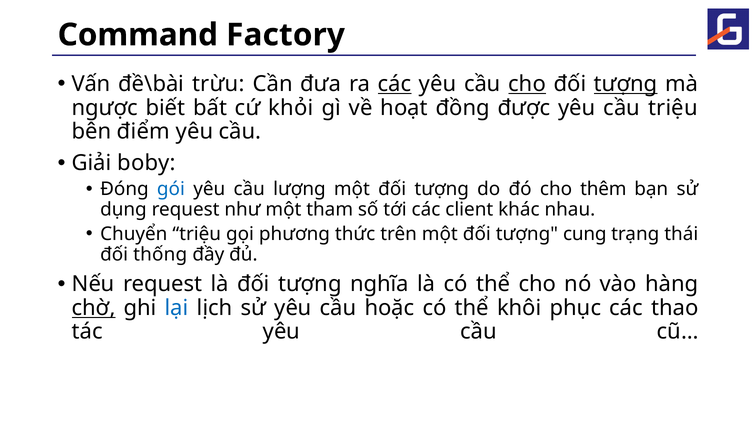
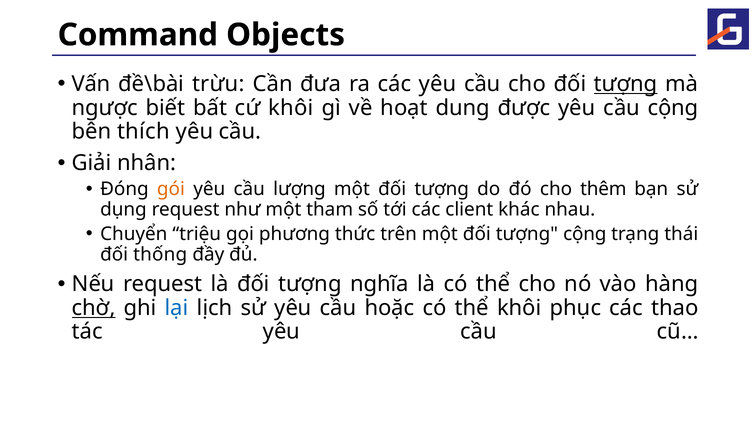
Factory: Factory -> Objects
các at (395, 84) underline: present -> none
cho at (527, 84) underline: present -> none
cứ khỏi: khỏi -> khôi
đồng: đồng -> dung
cầu triệu: triệu -> cộng
điểm: điểm -> thích
boby: boby -> nhân
gói colour: blue -> orange
tượng cung: cung -> cộng
